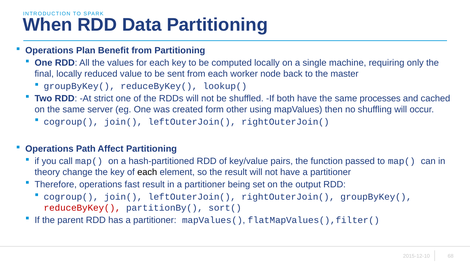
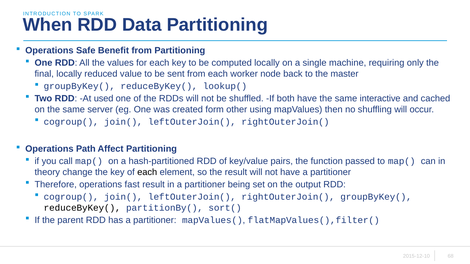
Plan: Plan -> Safe
strict: strict -> used
processes: processes -> interactive
reduceByKey( at (82, 208) colour: red -> black
